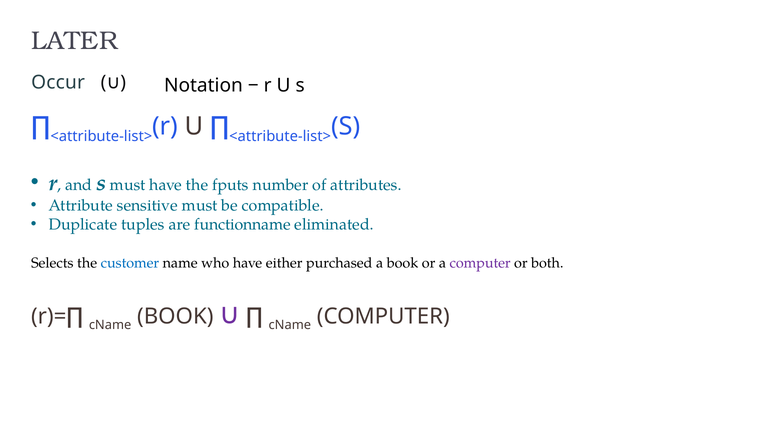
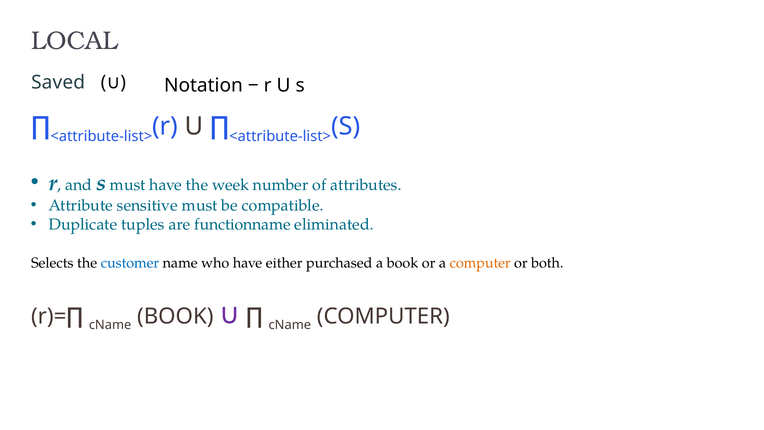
LATER: LATER -> LOCAL
Occur: Occur -> Saved
fputs: fputs -> week
computer at (480, 263) colour: purple -> orange
